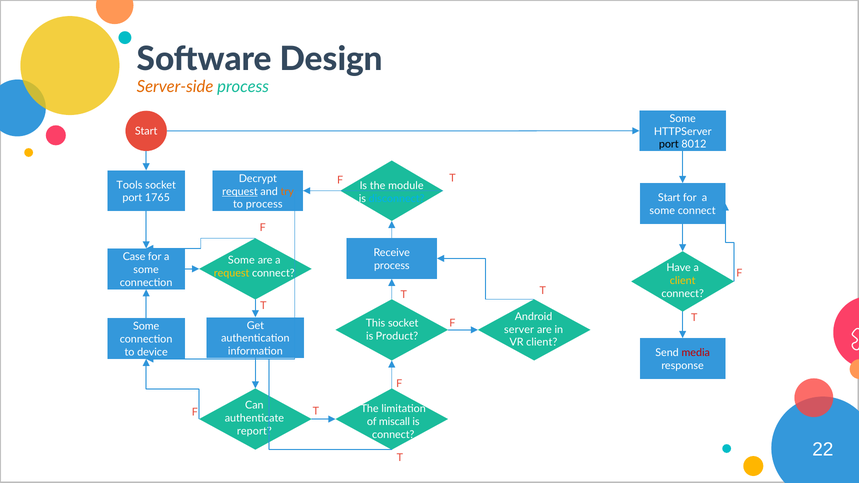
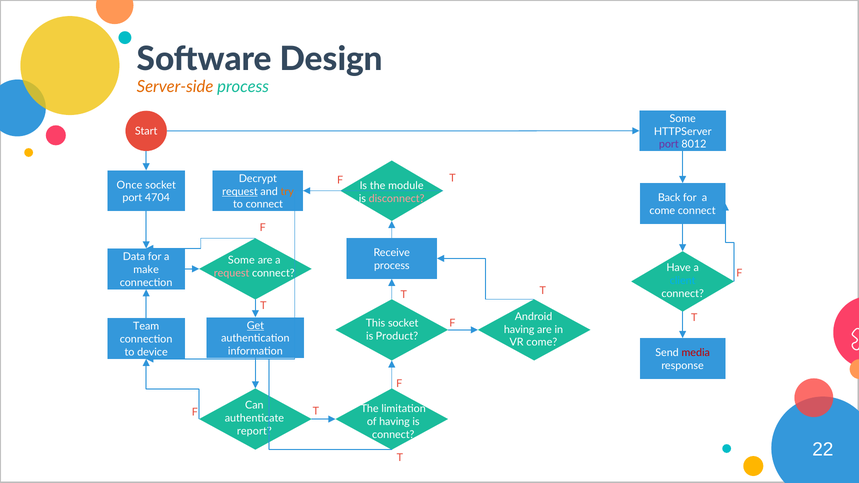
port at (669, 145) colour: black -> purple
Tools: Tools -> Once
Start at (669, 198): Start -> Back
1765: 1765 -> 4704
disconnect colour: light blue -> pink
to process: process -> connect
some at (662, 211): some -> come
Case: Case -> Data
some at (146, 270): some -> make
request at (232, 273) colour: yellow -> pink
client at (683, 281) colour: yellow -> light blue
Get underline: none -> present
Some at (146, 326): Some -> Team
server at (519, 330): server -> having
VR client: client -> come
of miscall: miscall -> having
